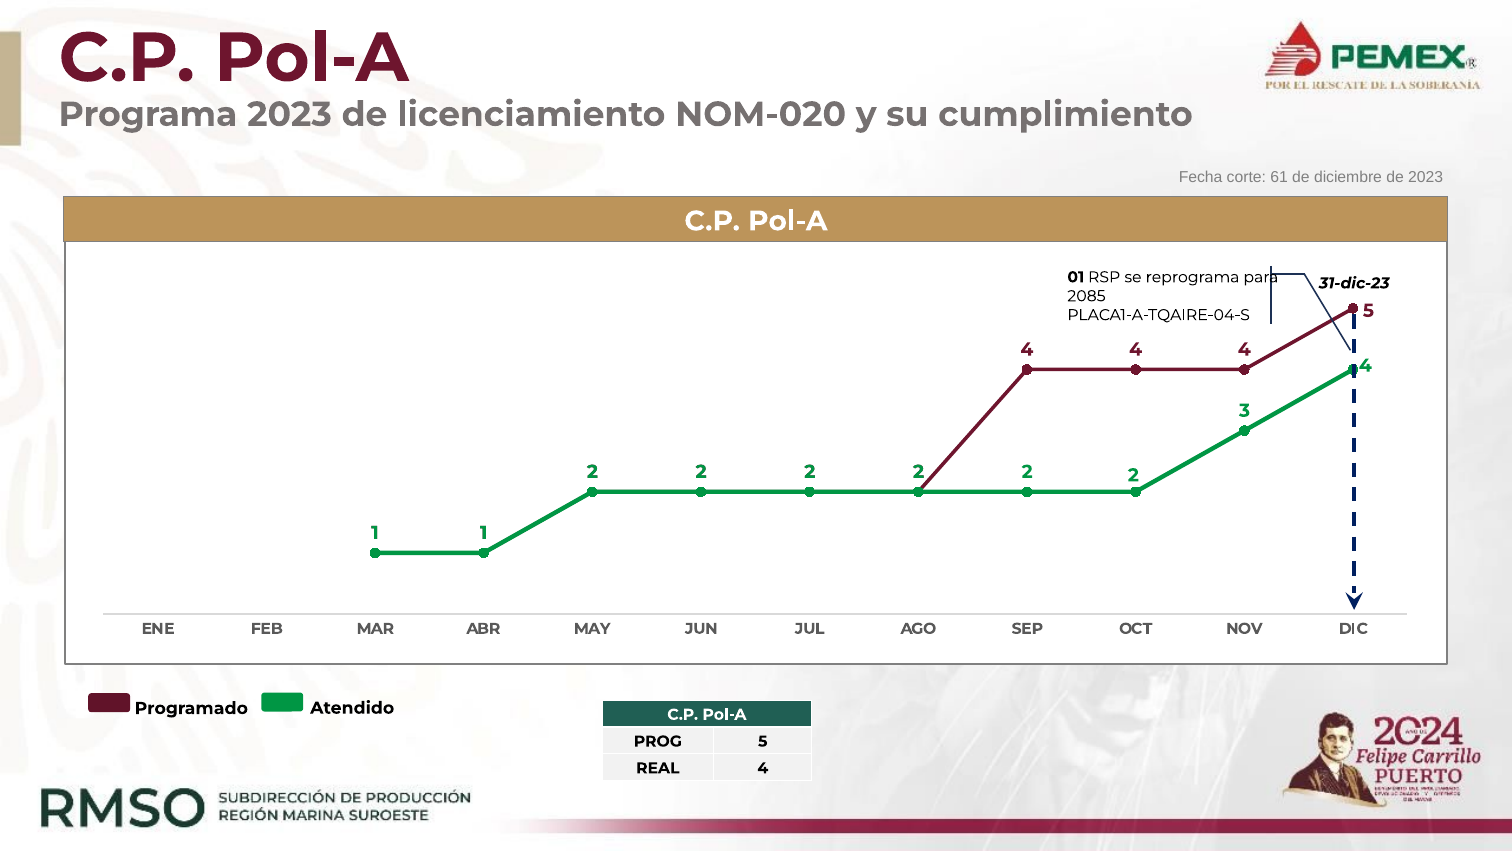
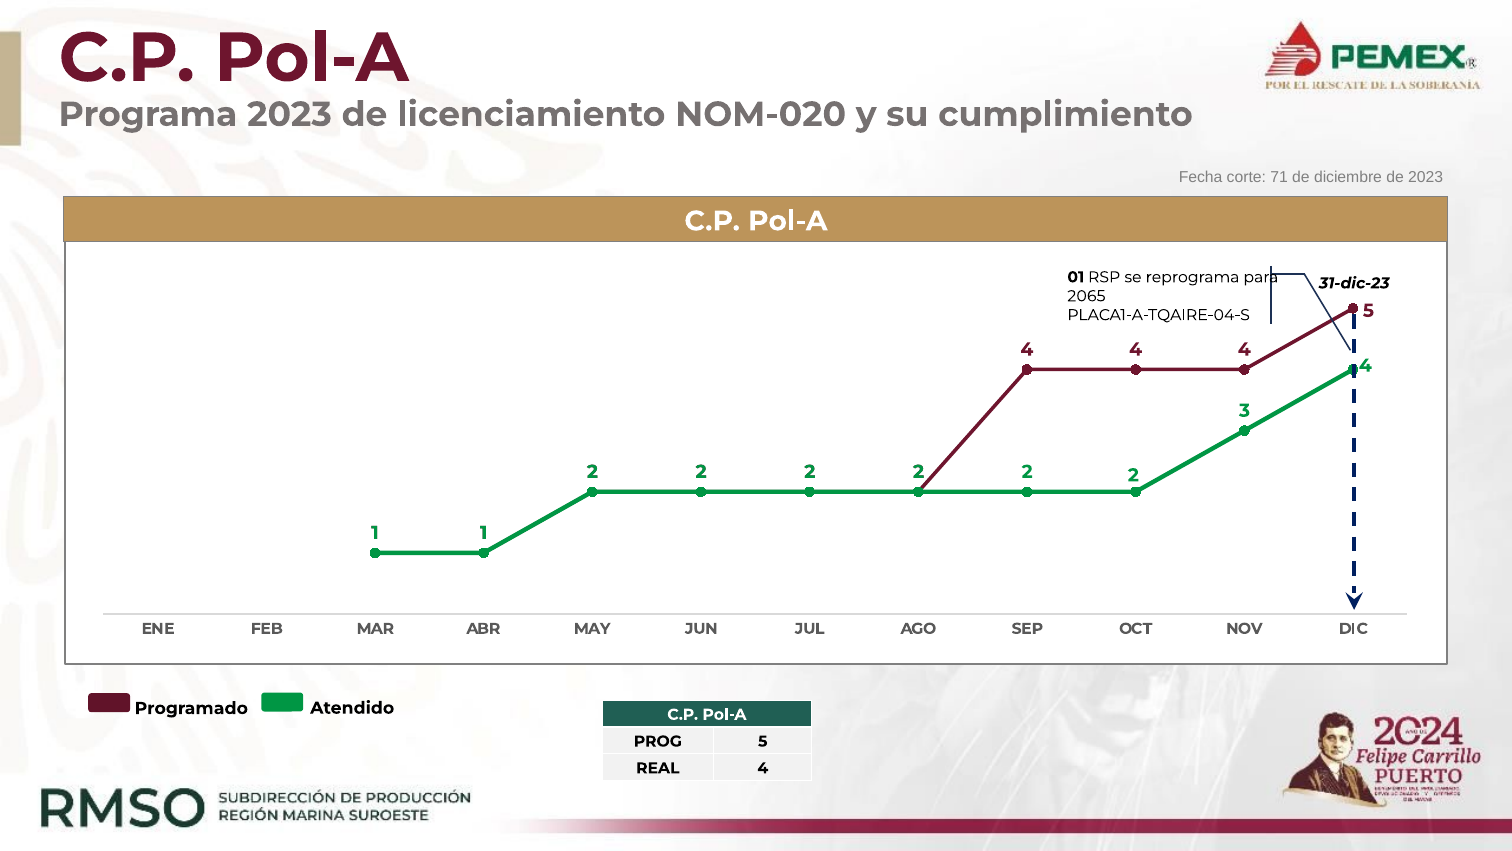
61: 61 -> 71
2085: 2085 -> 2065
